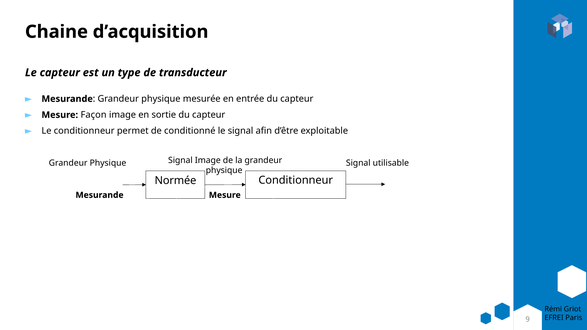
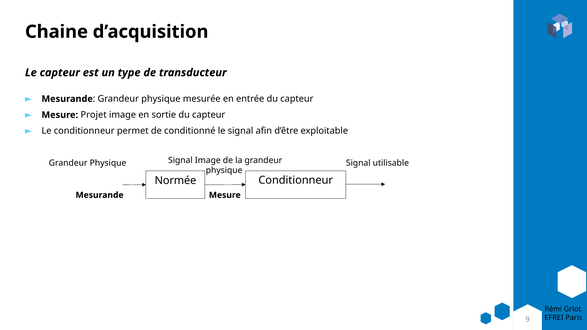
Façon: Façon -> Projet
